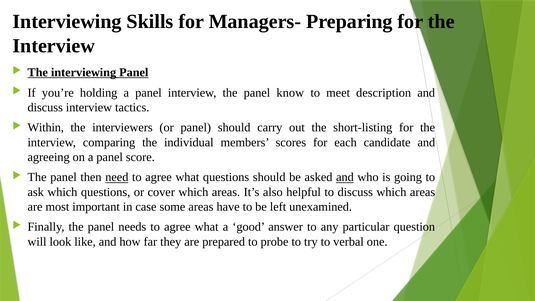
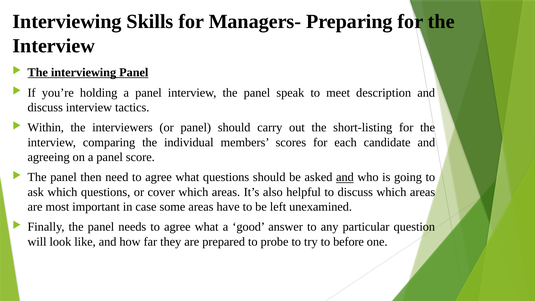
know: know -> speak
need underline: present -> none
verbal: verbal -> before
